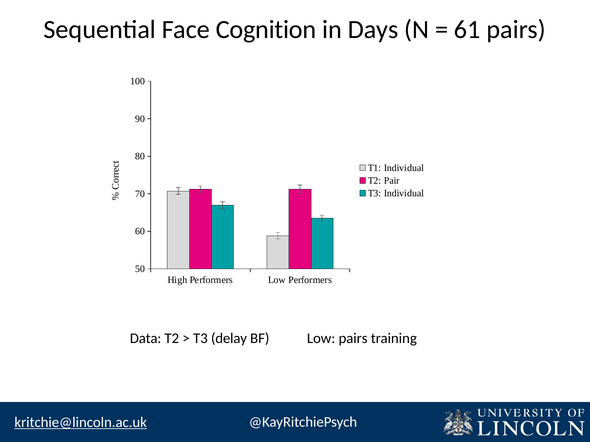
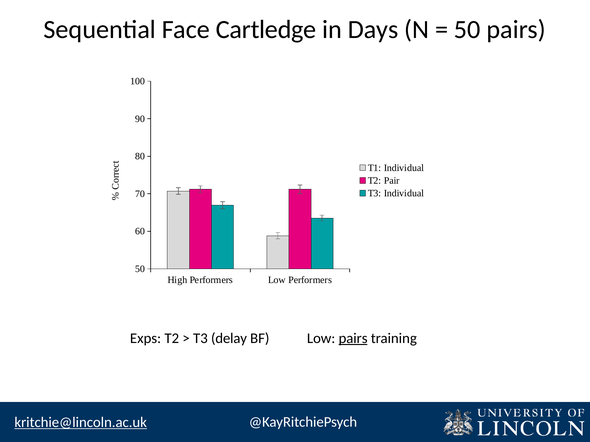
Cognition: Cognition -> Cartledge
61 at (467, 29): 61 -> 50
Data: Data -> Exps
pairs at (353, 339) underline: none -> present
